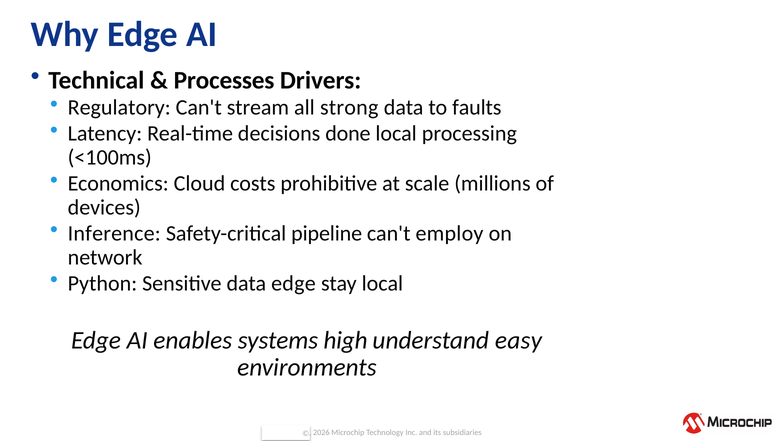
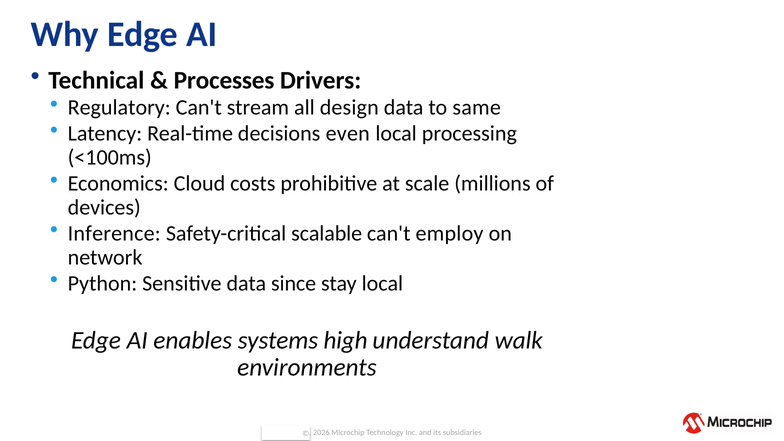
strong: strong -> design
faults: faults -> same
done: done -> even
pipeline: pipeline -> scalable
data edge: edge -> since
easy: easy -> walk
